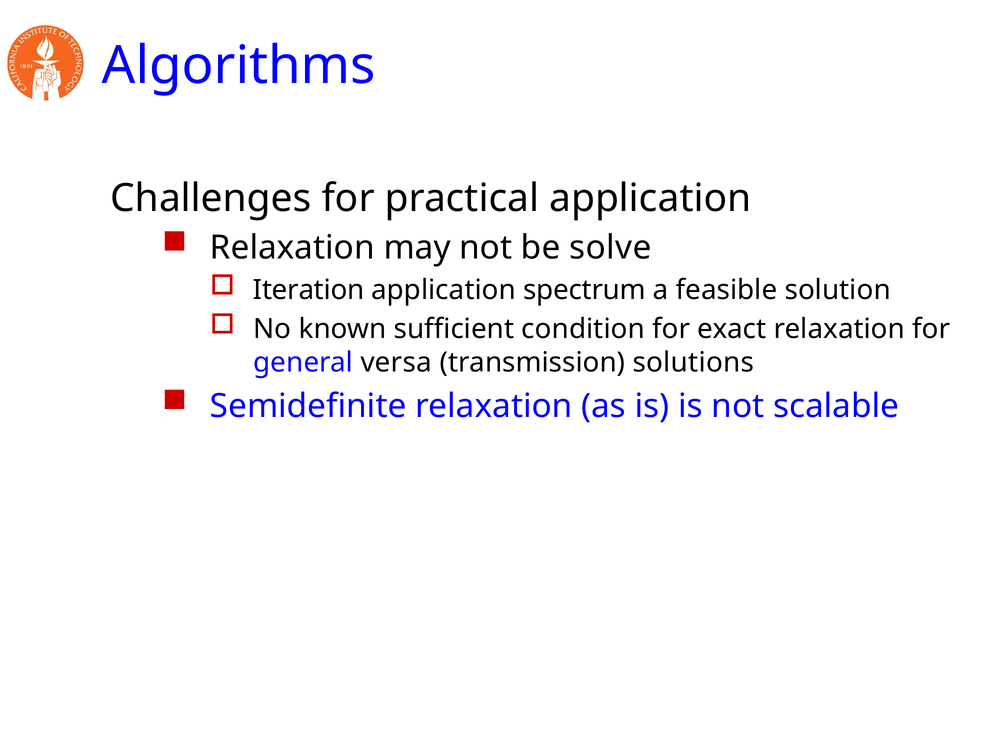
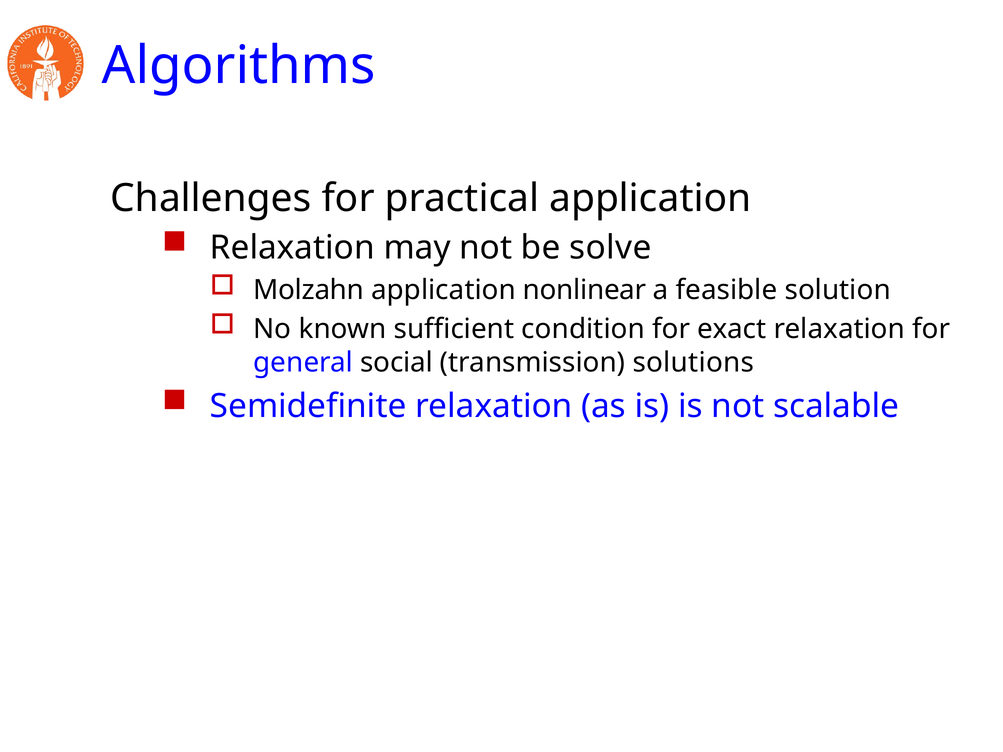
Iteration: Iteration -> Molzahn
spectrum: spectrum -> nonlinear
versa: versa -> social
